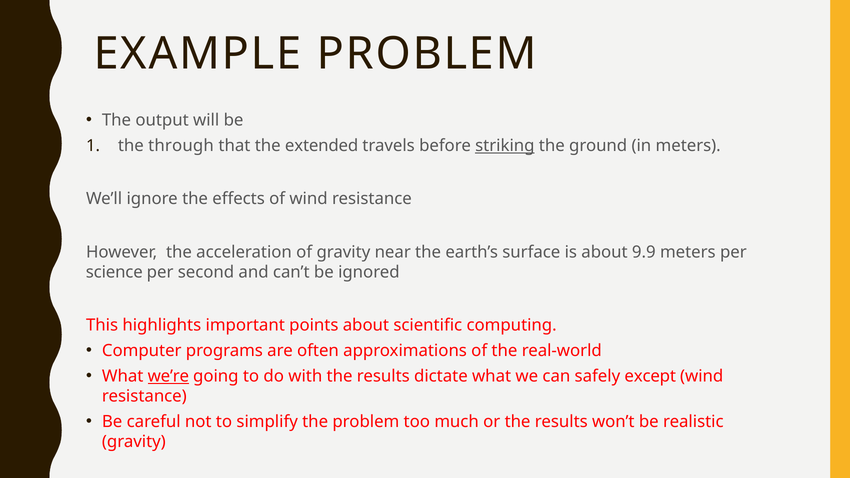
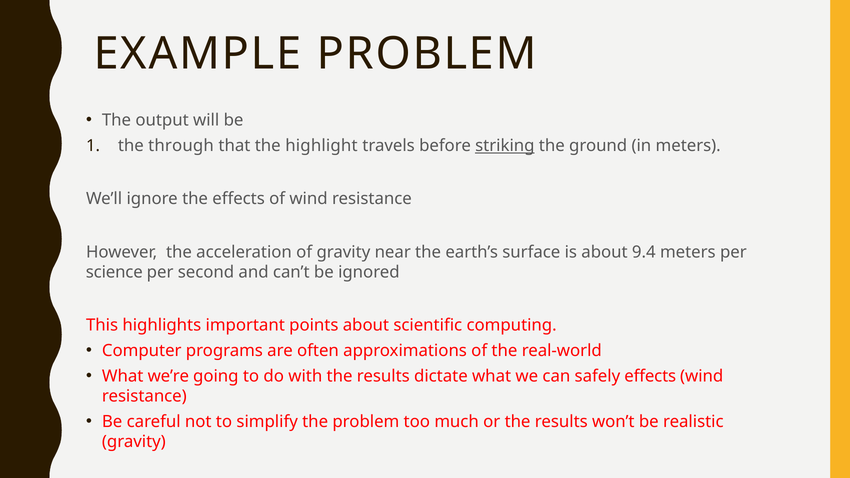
extended: extended -> highlight
9.9: 9.9 -> 9.4
we’re underline: present -> none
safely except: except -> effects
